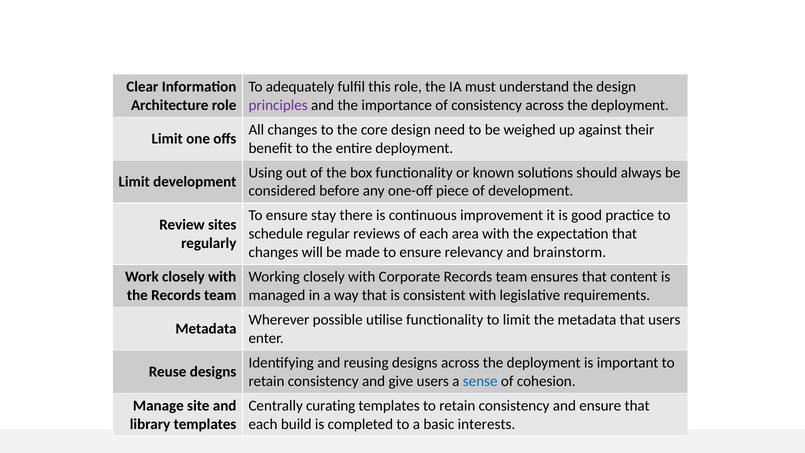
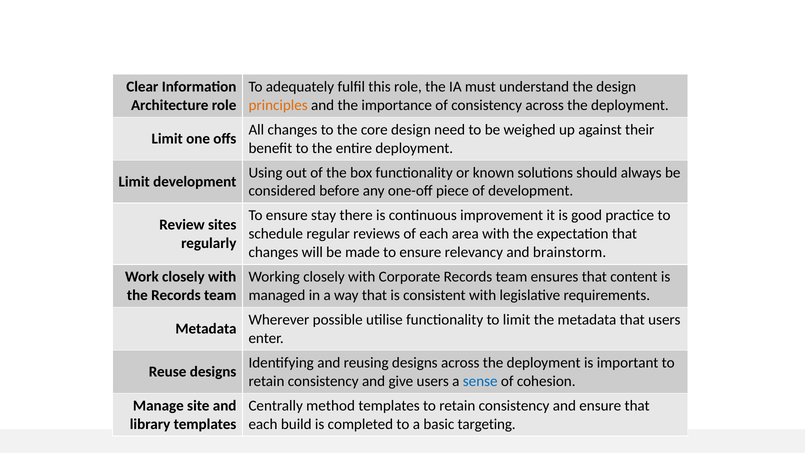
principles at (278, 105) colour: purple -> orange
curating: curating -> method
interests: interests -> targeting
